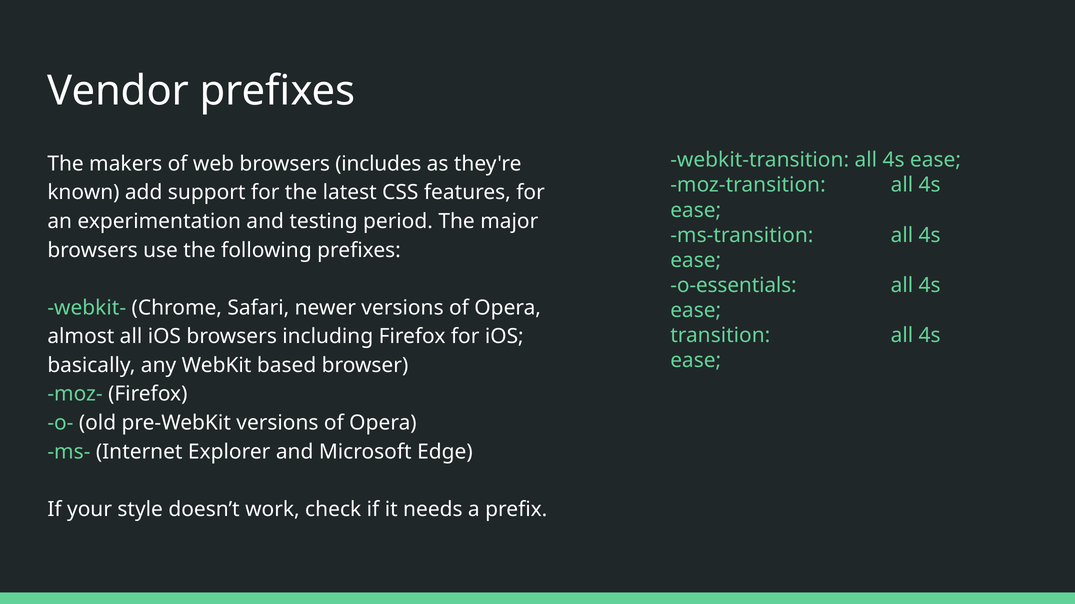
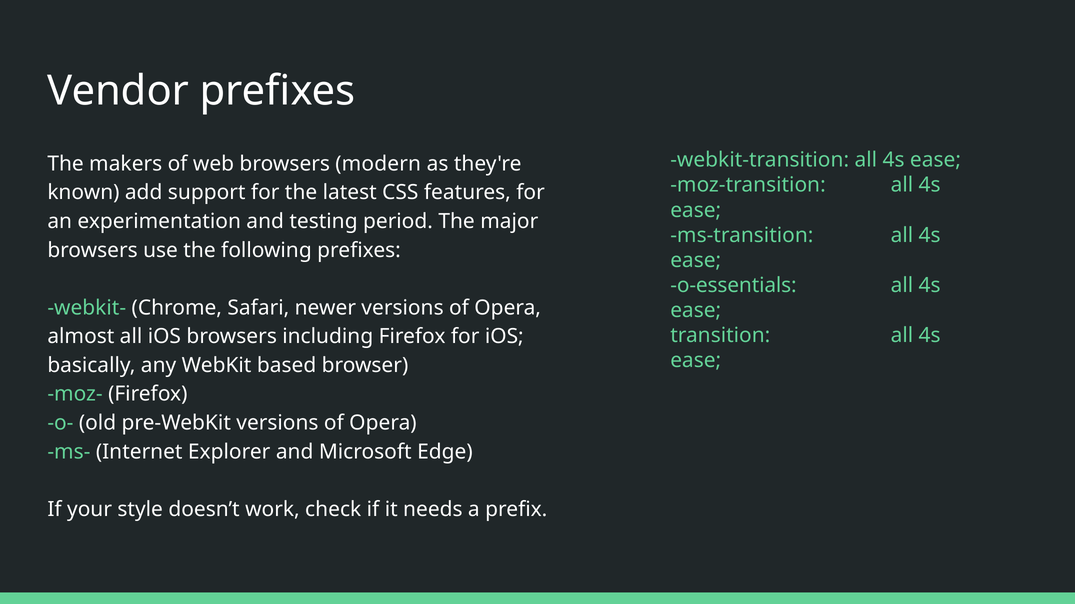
includes: includes -> modern
